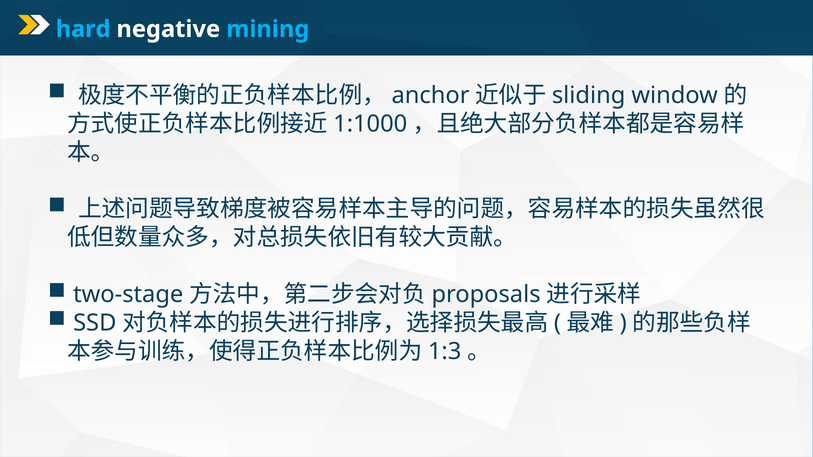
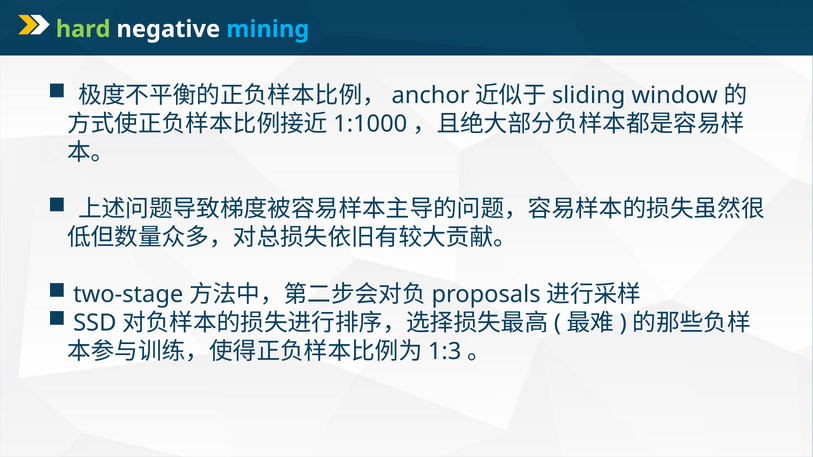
hard colour: light blue -> light green
